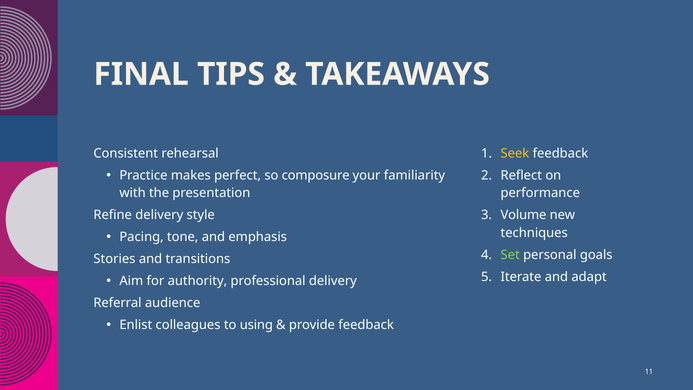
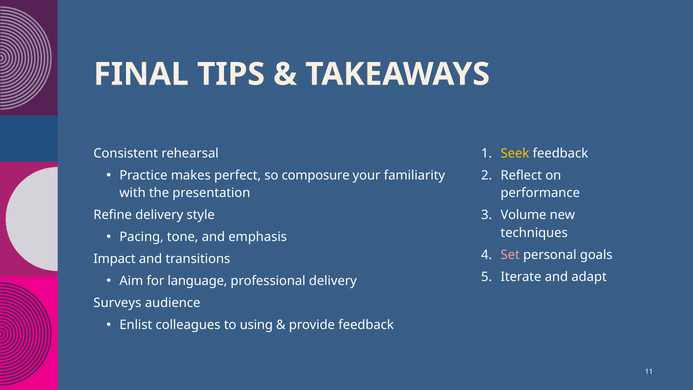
Set colour: light green -> pink
Stories: Stories -> Impact
authority: authority -> language
Referral: Referral -> Surveys
